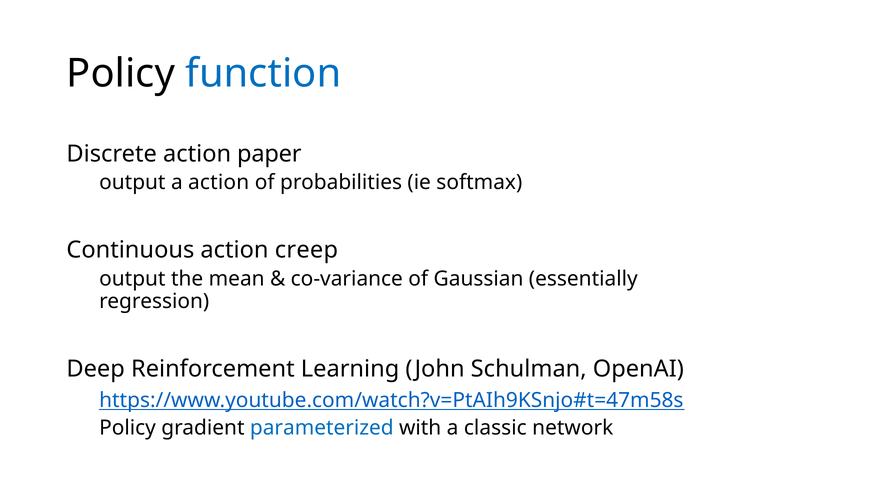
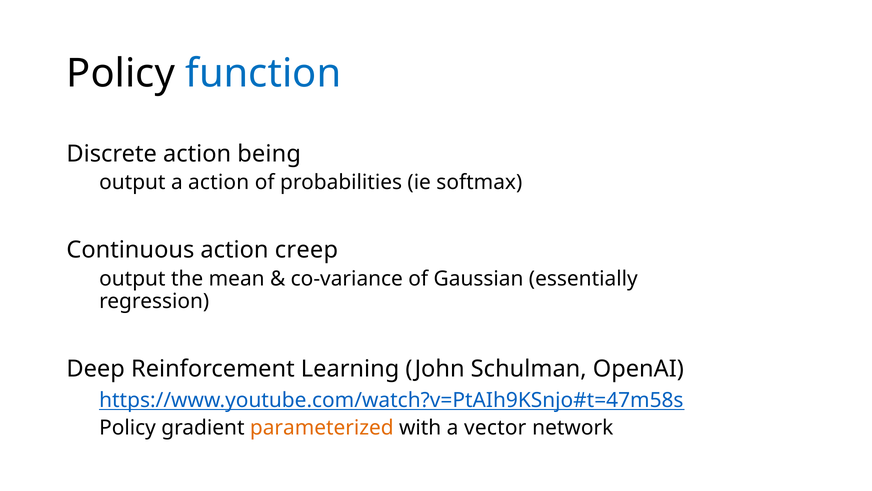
paper: paper -> being
parameterized colour: blue -> orange
classic: classic -> vector
